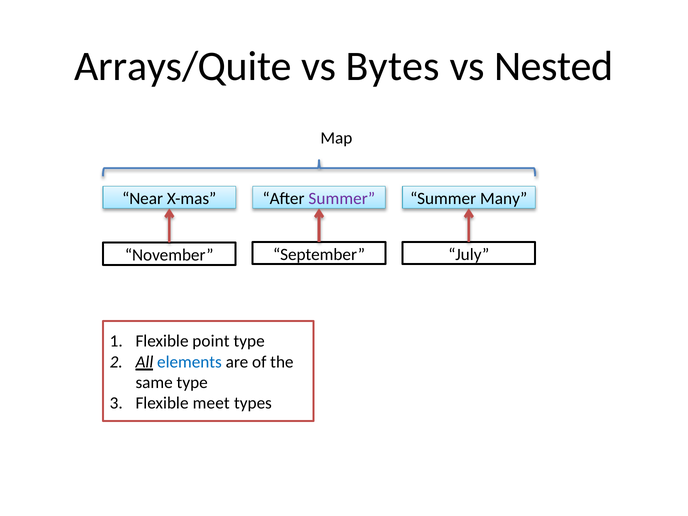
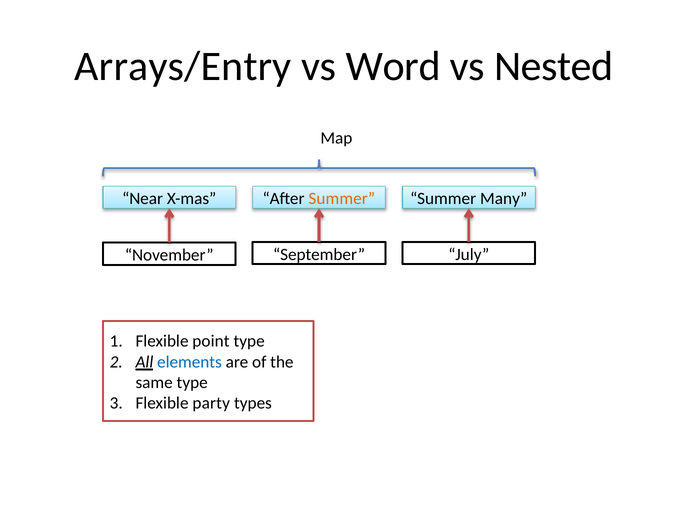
Arrays/Quite: Arrays/Quite -> Arrays/Entry
Bytes: Bytes -> Word
Summer at (342, 198) colour: purple -> orange
meet: meet -> party
